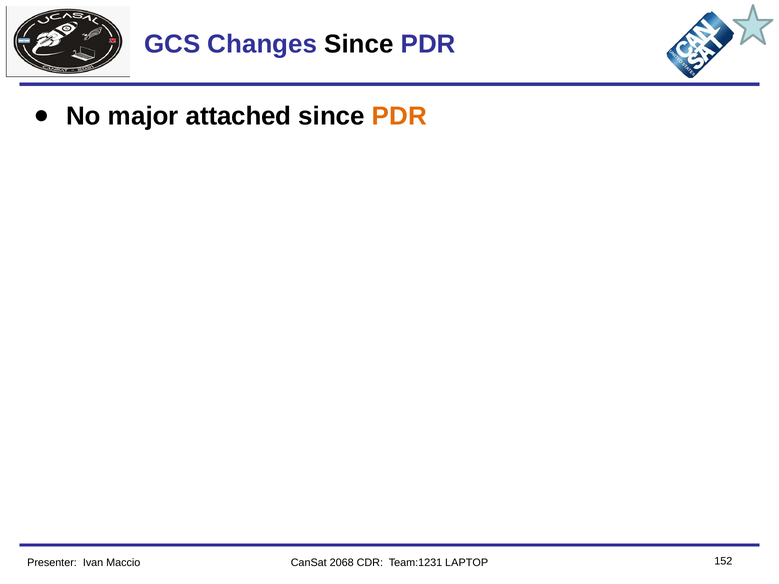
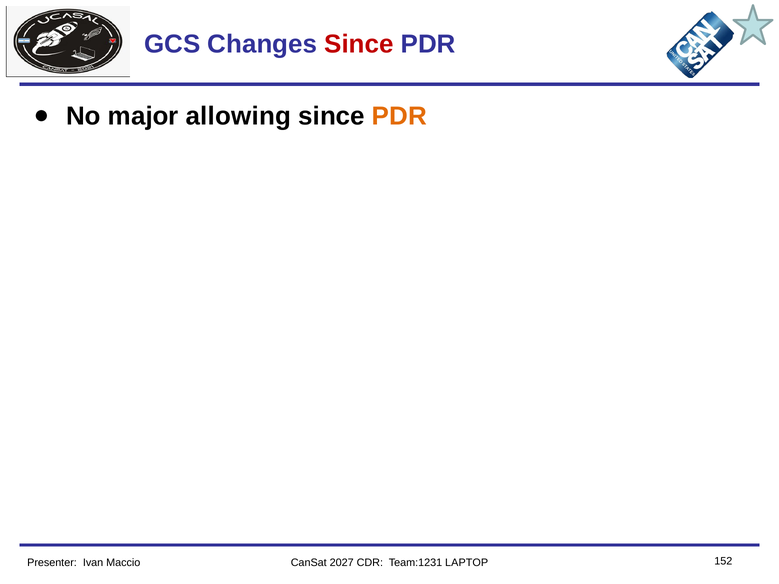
Since at (359, 44) colour: black -> red
attached: attached -> allowing
2068: 2068 -> 2027
